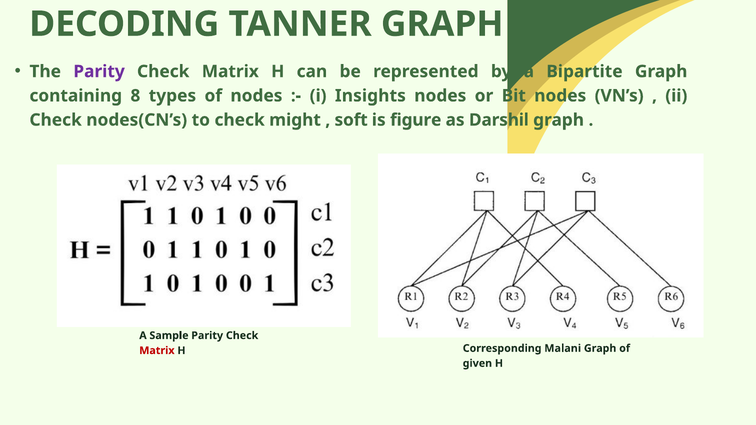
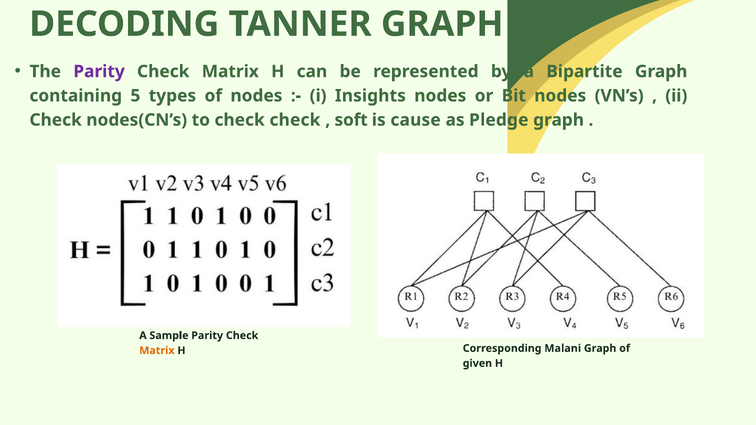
8: 8 -> 5
check might: might -> check
figure: figure -> cause
Darshil: Darshil -> Pledge
Matrix at (157, 351) colour: red -> orange
